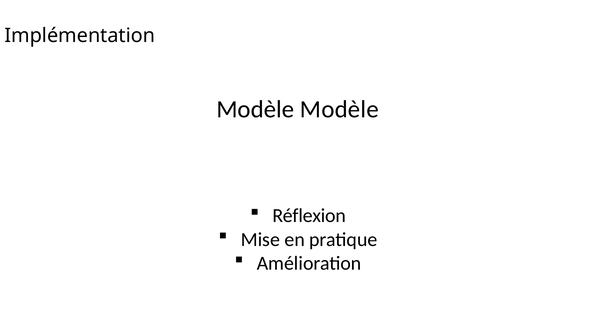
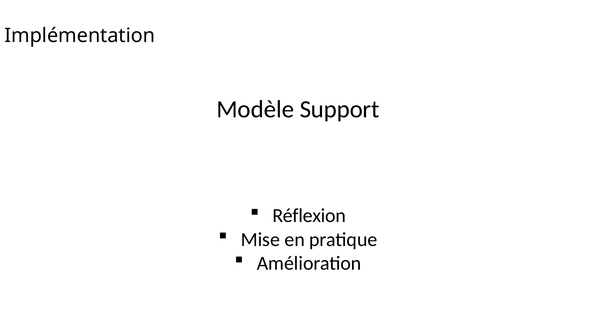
Modèle Modèle: Modèle -> Support
